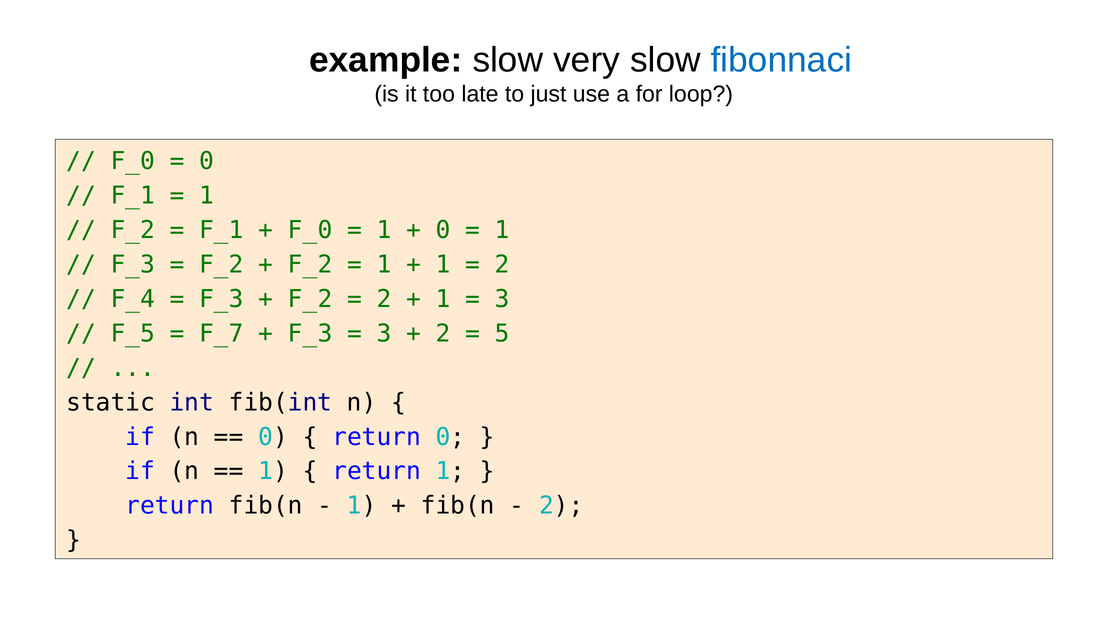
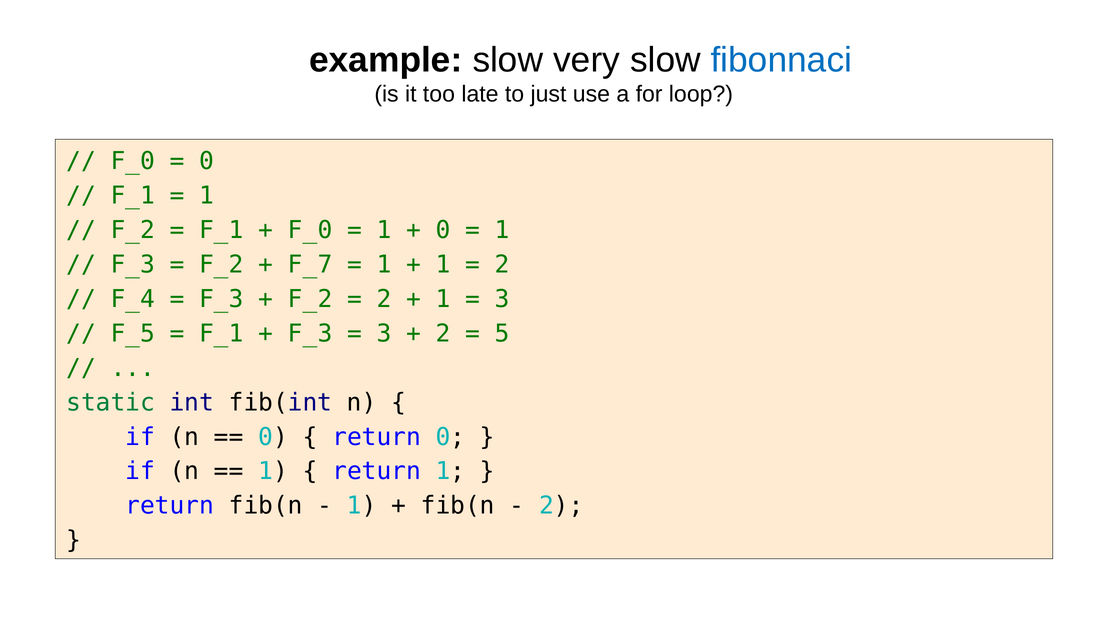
F_2 at (310, 265): F_2 -> F_7
F_7 at (221, 334): F_7 -> F_1
static colour: black -> green
